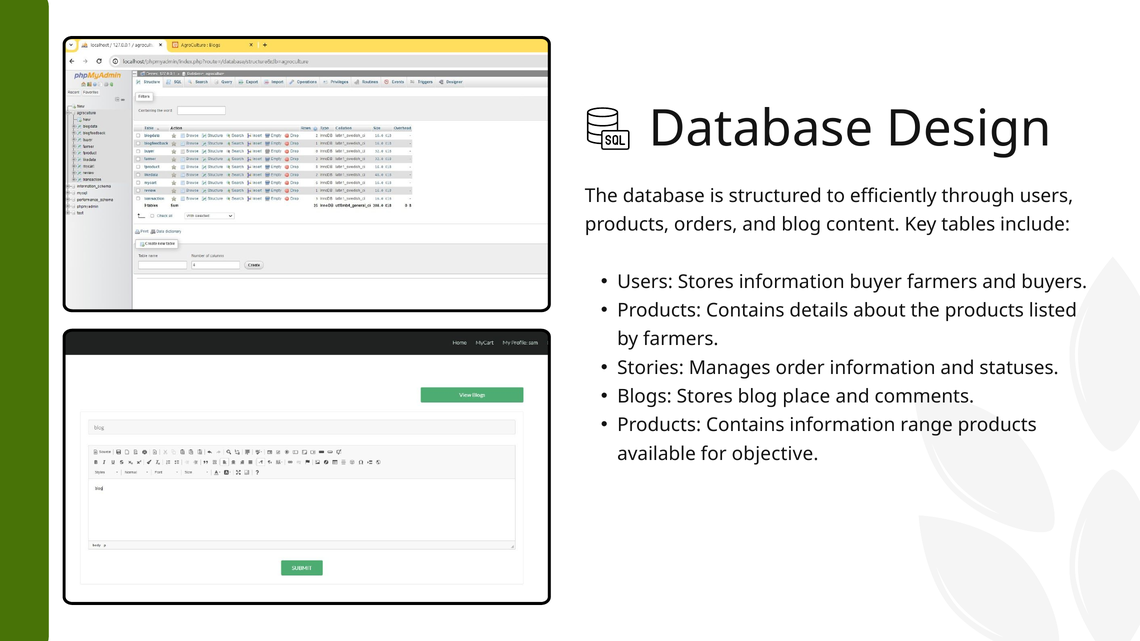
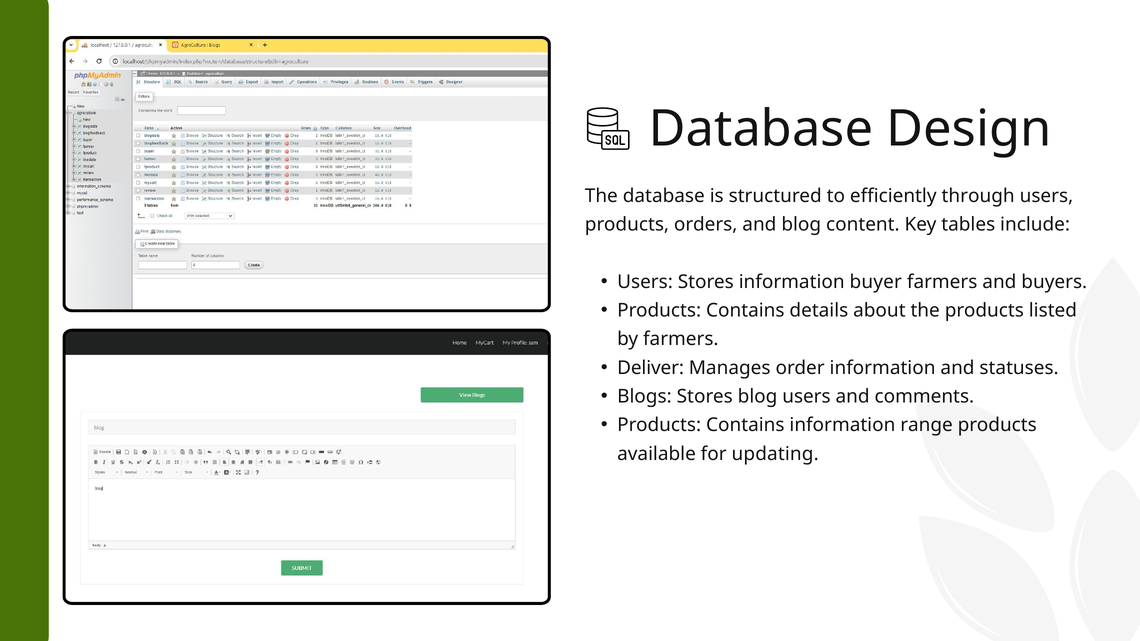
Stories: Stories -> Deliver
blog place: place -> users
objective: objective -> updating
